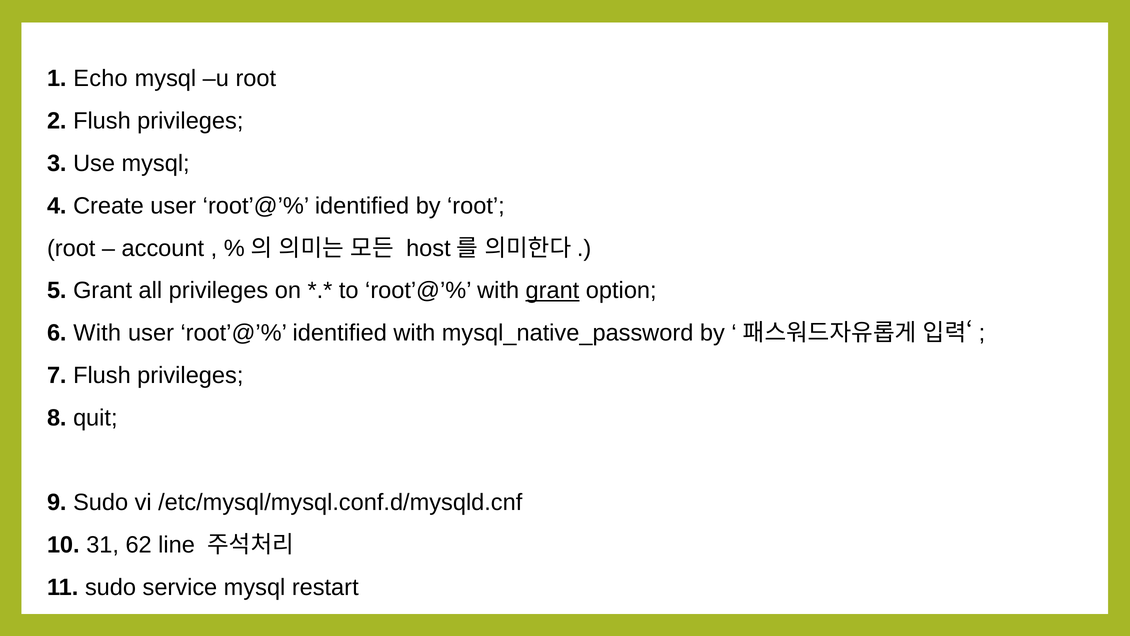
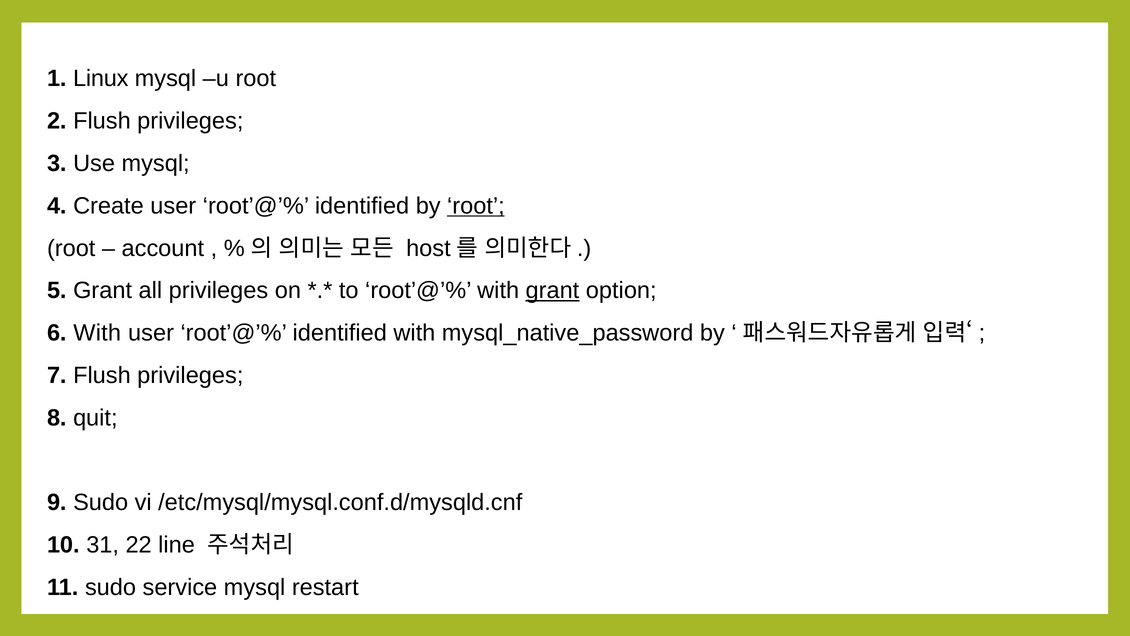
Echo: Echo -> Linux
root at (476, 206) underline: none -> present
62: 62 -> 22
